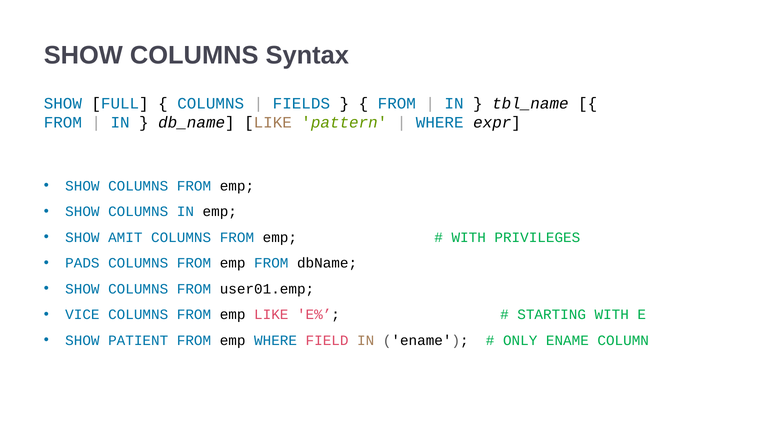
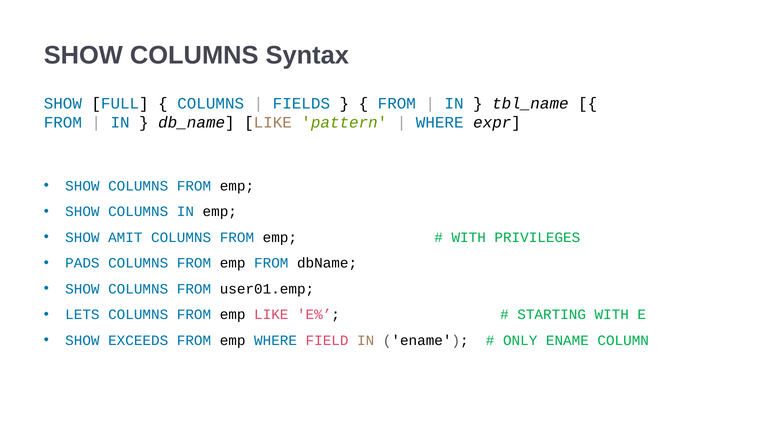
VICE: VICE -> LETS
PATIENT: PATIENT -> EXCEEDS
